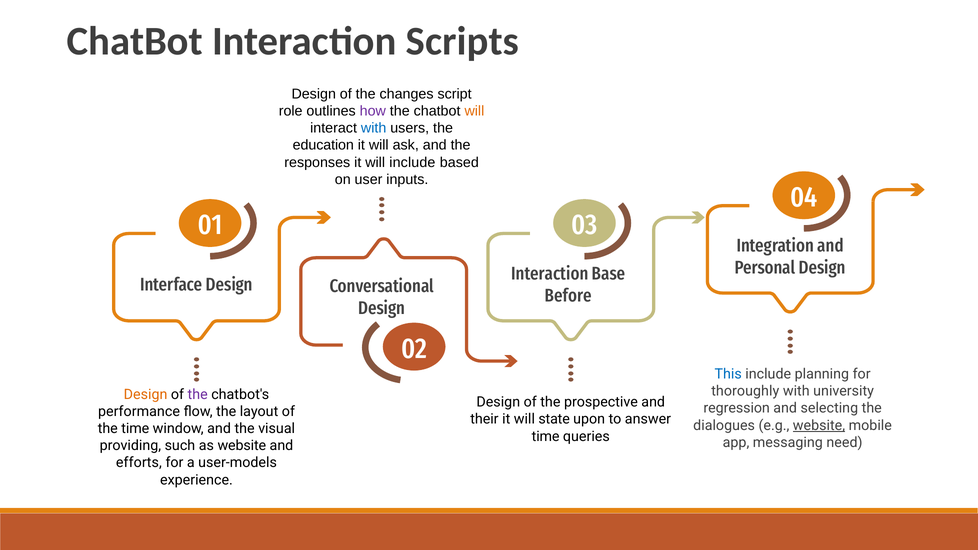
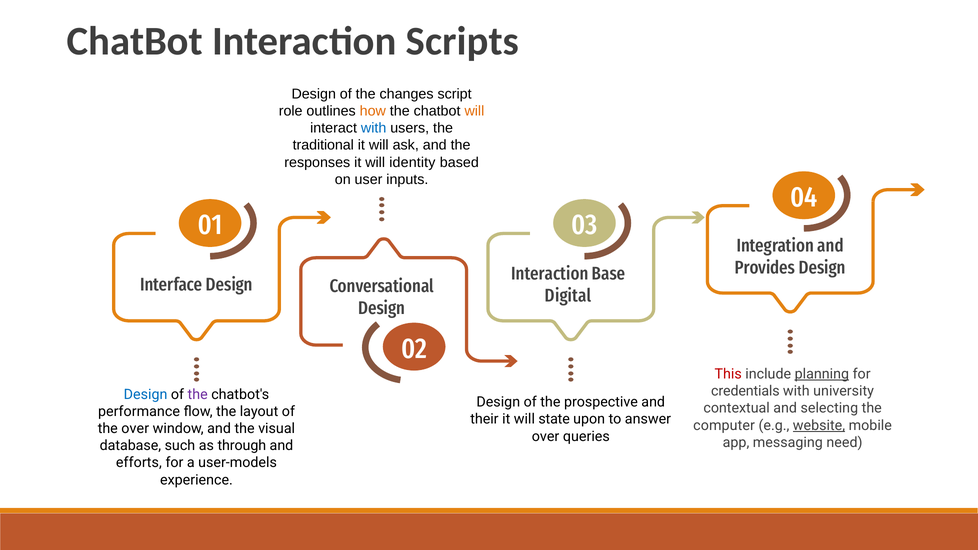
how colour: purple -> orange
education: education -> traditional
will include: include -> identity
Personal: Personal -> Provides
Before: Before -> Digital
This colour: blue -> red
planning underline: none -> present
thoroughly: thoroughly -> credentials
Design at (146, 394) colour: orange -> blue
regression: regression -> contextual
dialogues: dialogues -> computer
the time: time -> over
time at (546, 436): time -> over
providing: providing -> database
as website: website -> through
